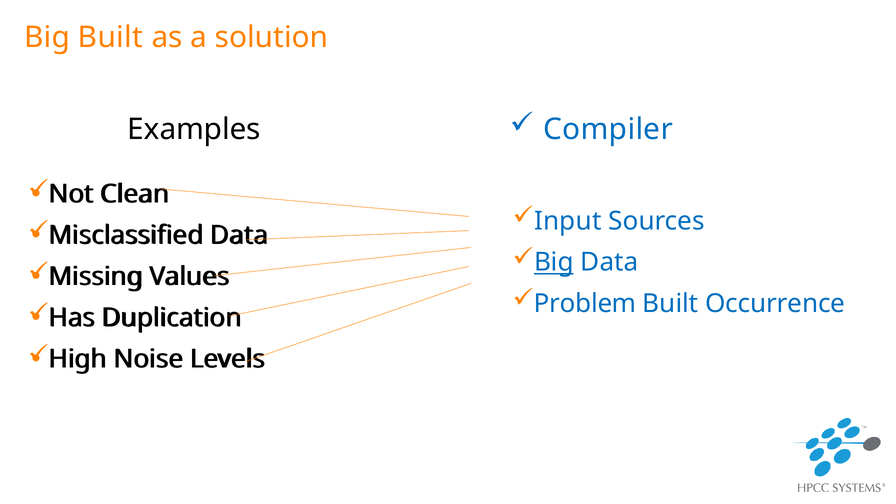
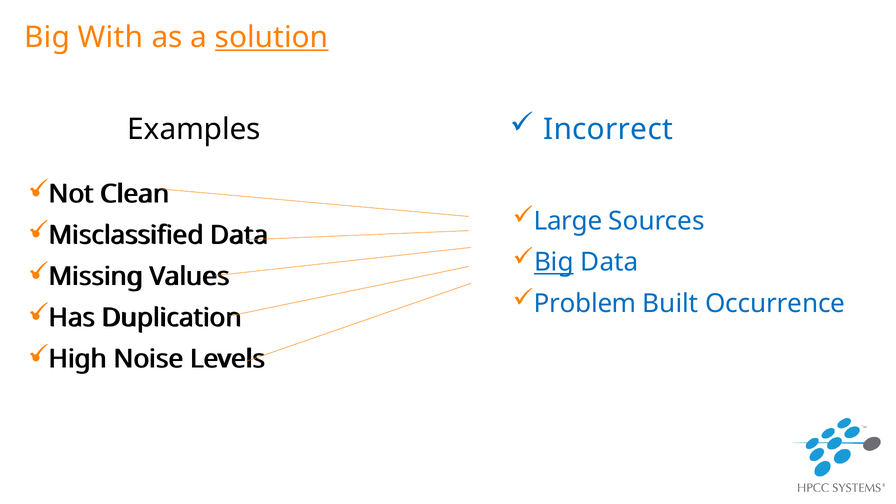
Big Built: Built -> With
solution underline: none -> present
Compiler: Compiler -> Incorrect
Input: Input -> Large
